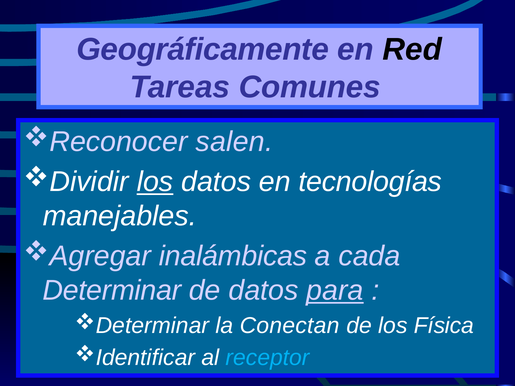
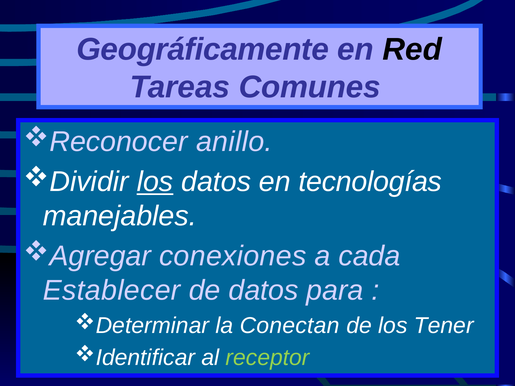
salen: salen -> anillo
inalámbicas: inalámbicas -> conexiones
Determinar: Determinar -> Establecer
para underline: present -> none
Física: Física -> Tener
receptor colour: light blue -> light green
